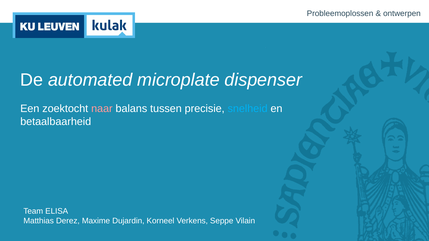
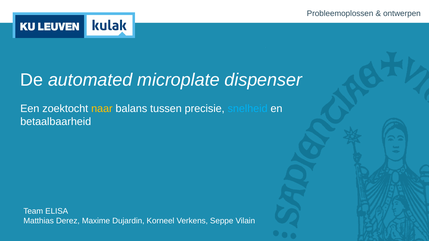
naar colour: pink -> yellow
